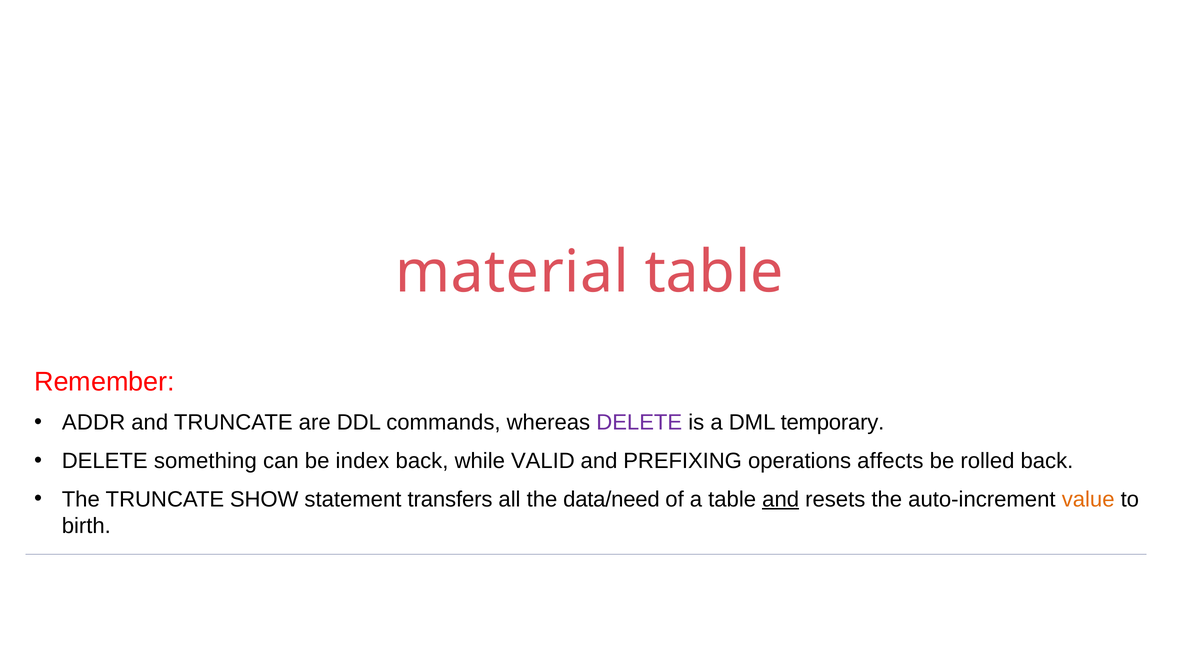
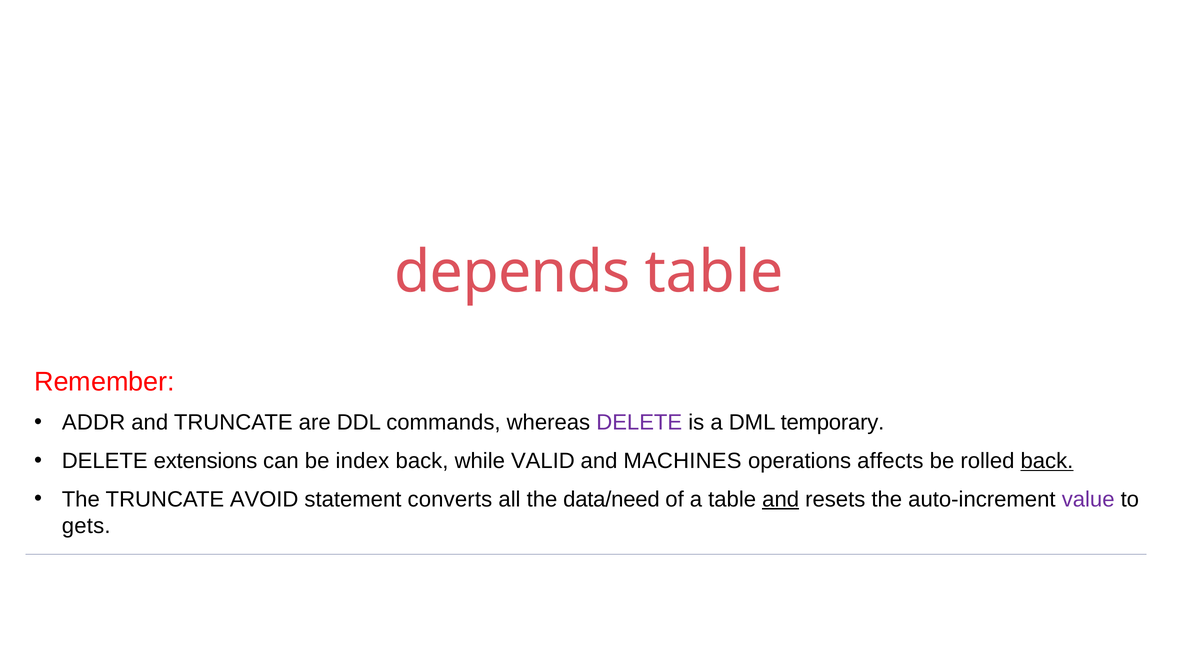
material: material -> depends
something: something -> extensions
PREFIXING: PREFIXING -> MACHINES
back at (1047, 461) underline: none -> present
SHOW: SHOW -> AVOID
transfers: transfers -> converts
value colour: orange -> purple
birth: birth -> gets
